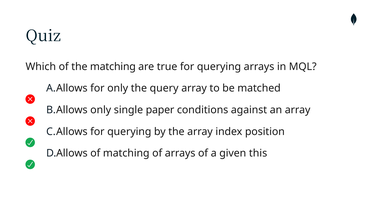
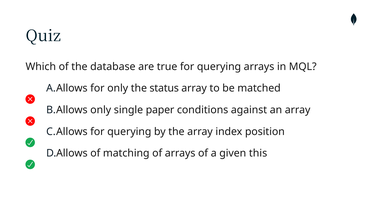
the matching: matching -> database
query: query -> status
